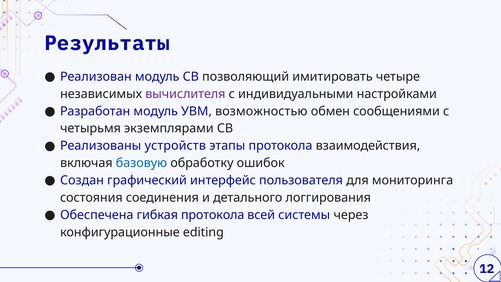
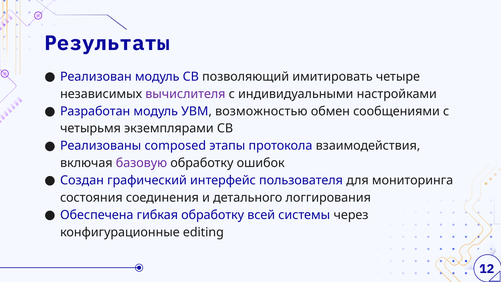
устройств: устройств -> composed
базовую colour: blue -> purple
гибкая протокола: протокола -> обработку
